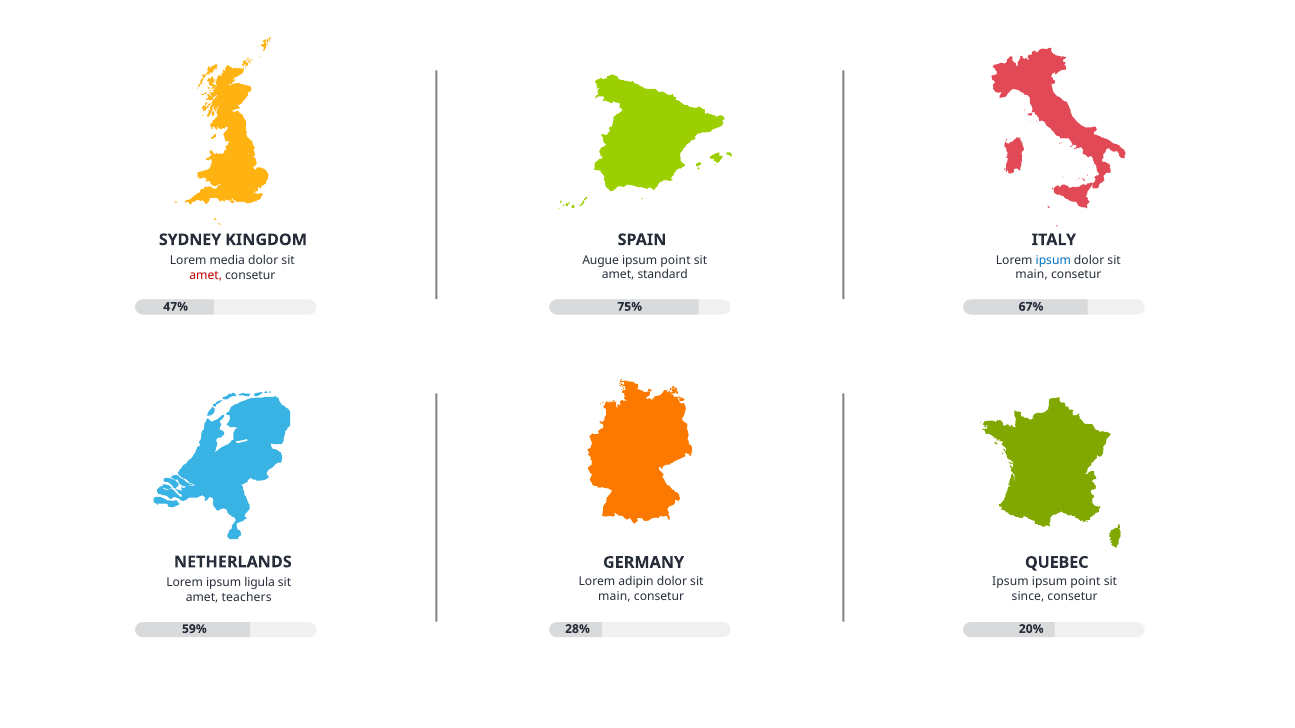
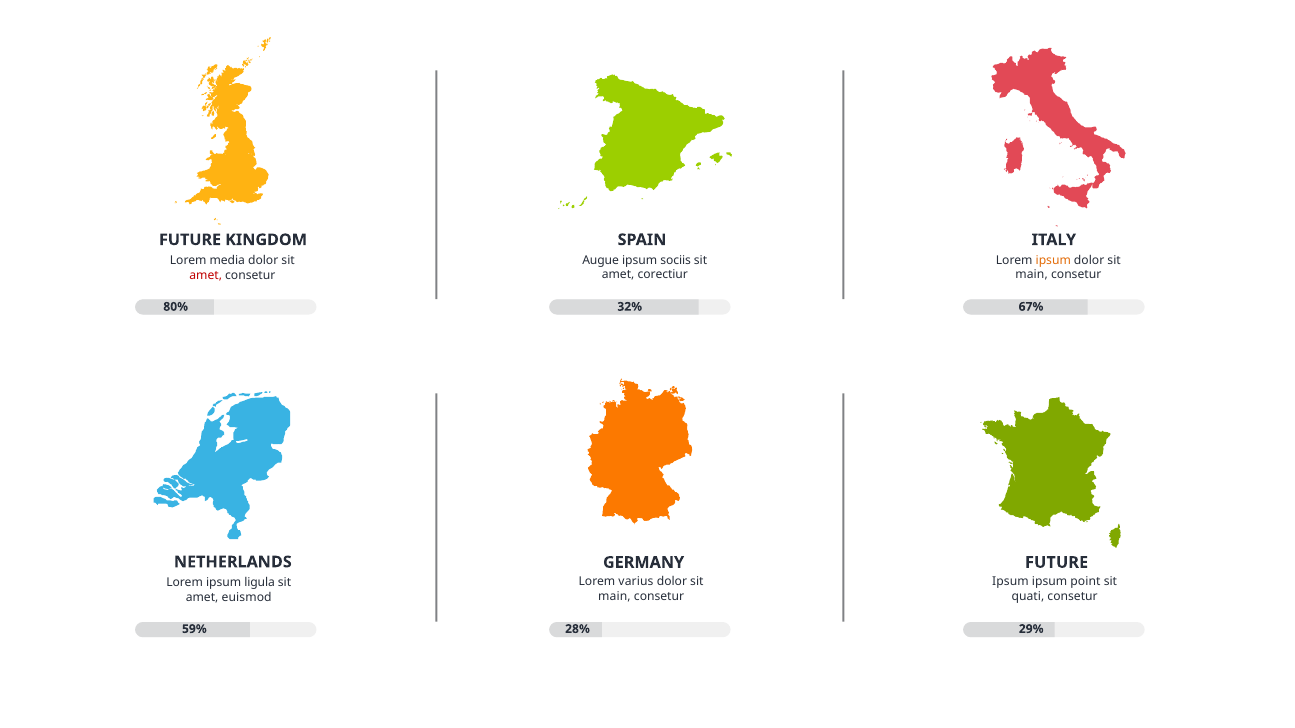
SYDNEY at (190, 240): SYDNEY -> FUTURE
point at (676, 260): point -> sociis
ipsum at (1053, 260) colour: blue -> orange
standard: standard -> corectiur
47%: 47% -> 80%
75%: 75% -> 32%
GERMANY QUEBEC: QUEBEC -> FUTURE
adipin: adipin -> varius
since: since -> quati
teachers: teachers -> euismod
20%: 20% -> 29%
